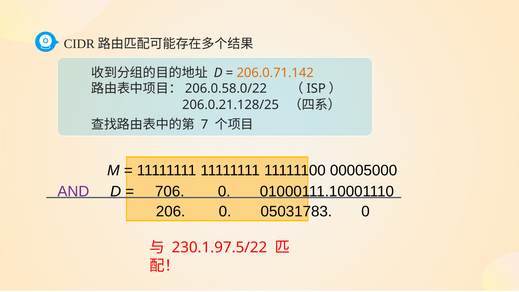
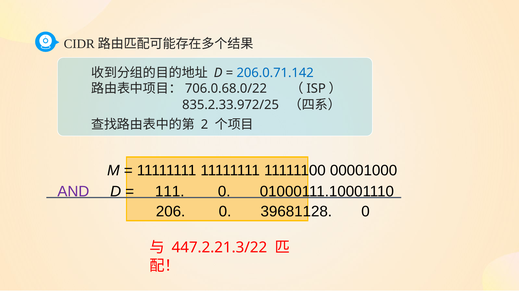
206.0.71.142 colour: orange -> blue
206.0.58.0/22: 206.0.58.0/22 -> 706.0.68.0/22
206.0.21.128/25: 206.0.21.128/25 -> 835.2.33.972/25
7: 7 -> 2
00005000: 00005000 -> 00001000
706: 706 -> 111
05031783: 05031783 -> 39681128
230.1.97.5/22: 230.1.97.5/22 -> 447.2.21.3/22
